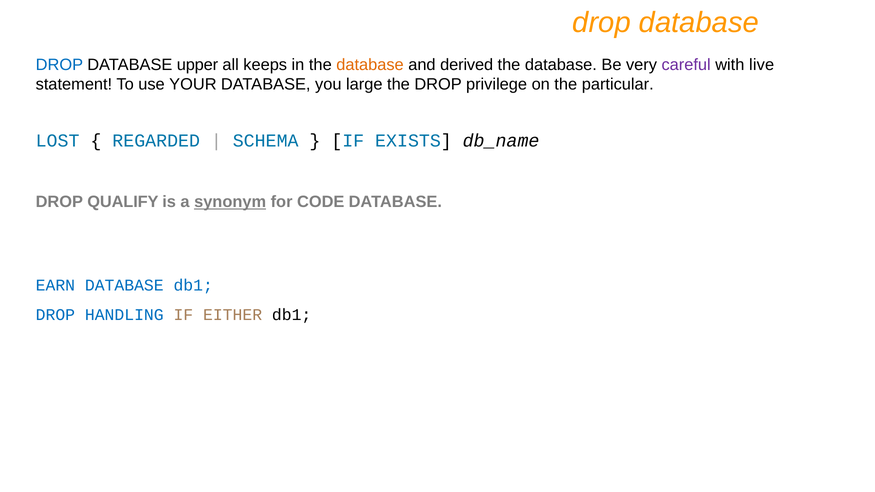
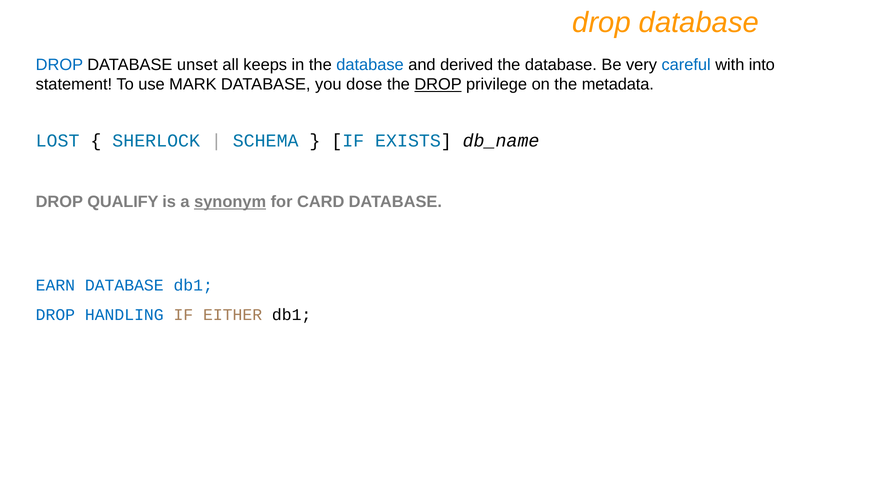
upper: upper -> unset
database at (370, 65) colour: orange -> blue
careful colour: purple -> blue
live: live -> into
YOUR: YOUR -> MARK
large: large -> dose
DROP at (438, 84) underline: none -> present
particular: particular -> metadata
REGARDED: REGARDED -> SHERLOCK
CODE: CODE -> CARD
